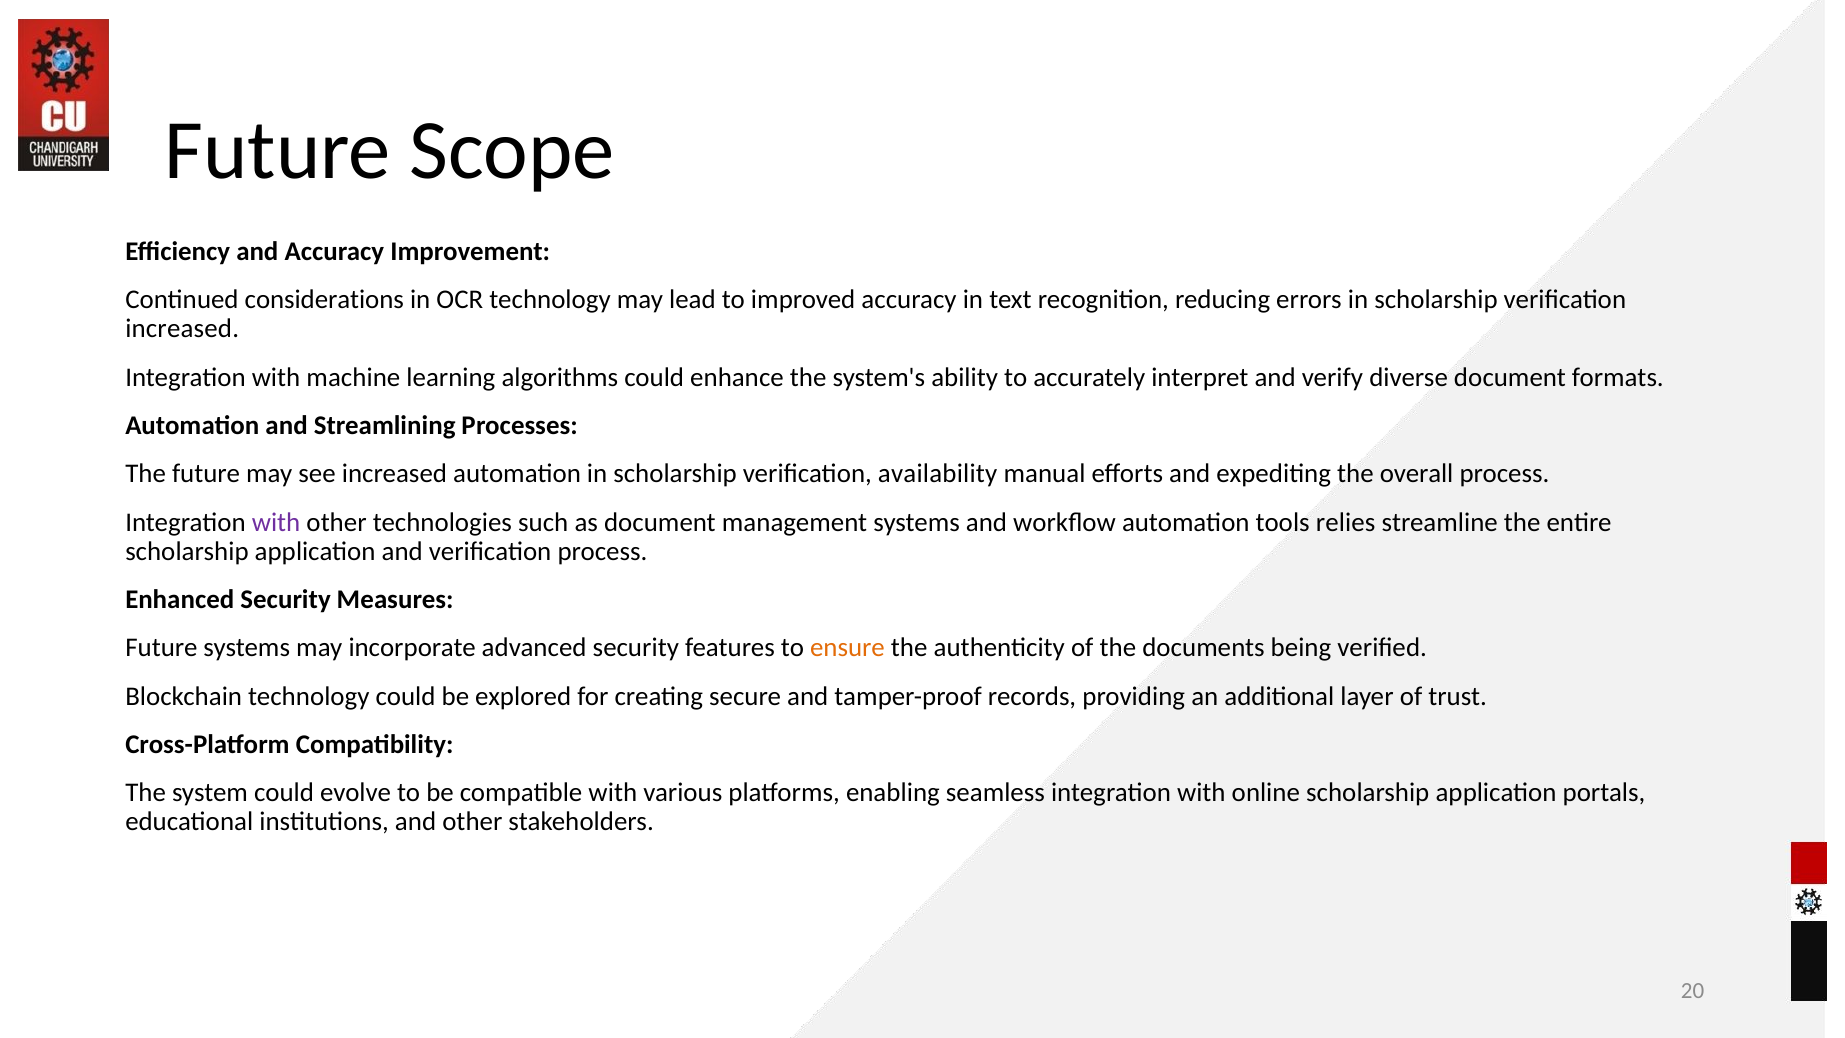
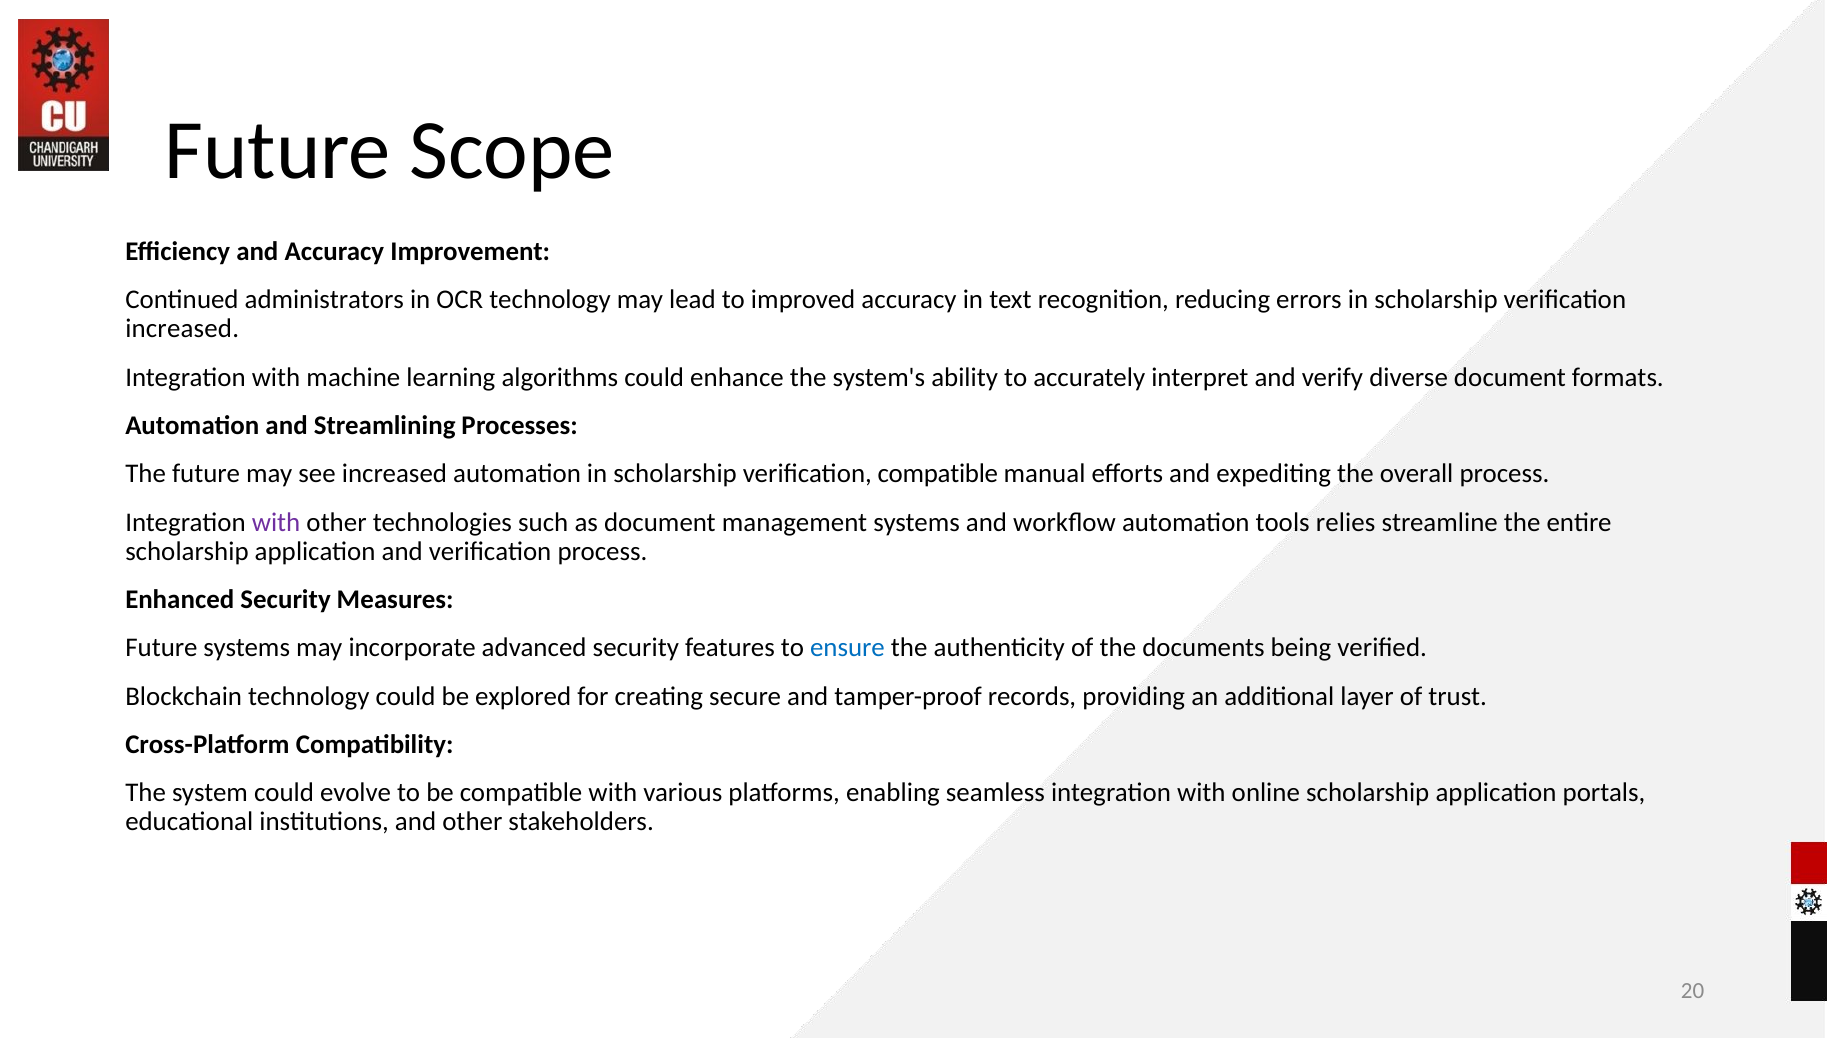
considerations: considerations -> administrators
verification availability: availability -> compatible
ensure colour: orange -> blue
